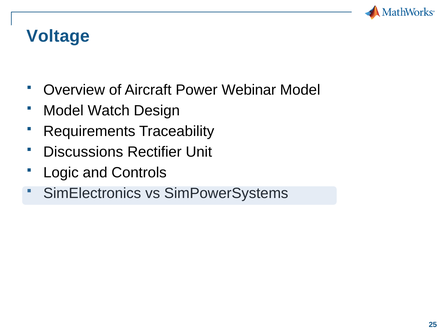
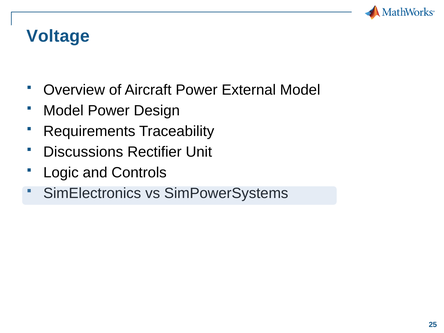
Webinar: Webinar -> External
Model Watch: Watch -> Power
